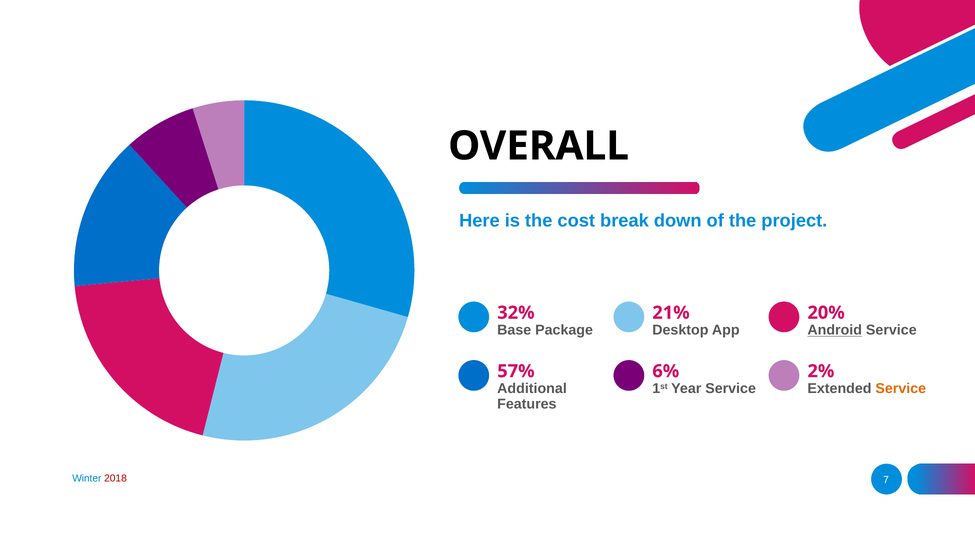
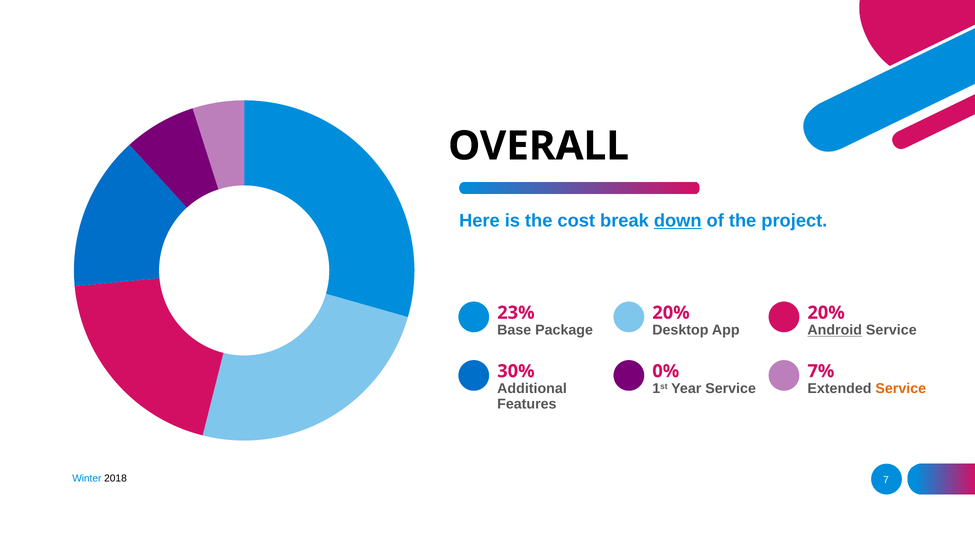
down underline: none -> present
32%: 32% -> 23%
21% at (671, 313): 21% -> 20%
57%: 57% -> 30%
6%: 6% -> 0%
2%: 2% -> 7%
2018 colour: red -> black
